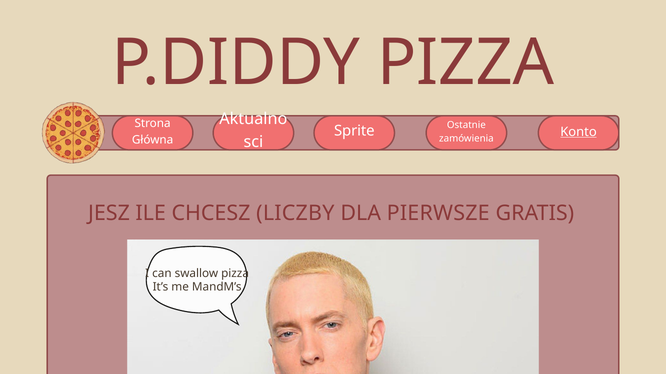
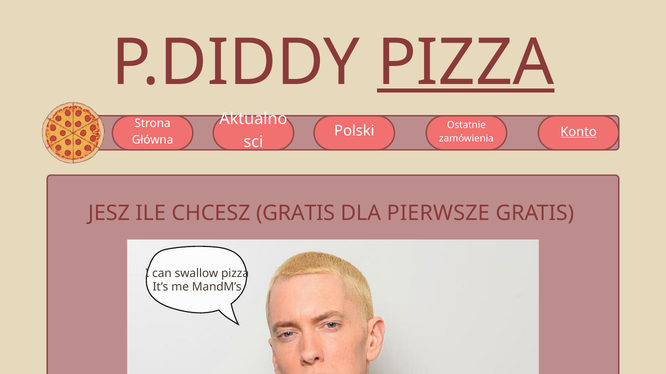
PIZZA at (466, 63) underline: none -> present
Sprite: Sprite -> Polski
CHCESZ LICZBY: LICZBY -> GRATIS
